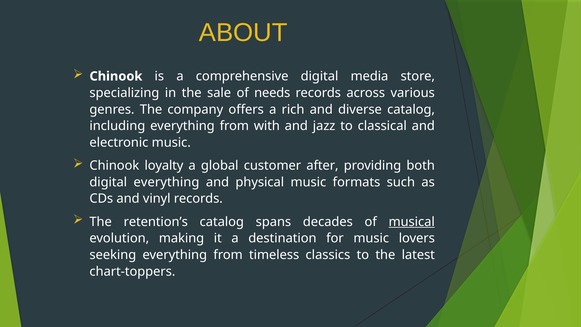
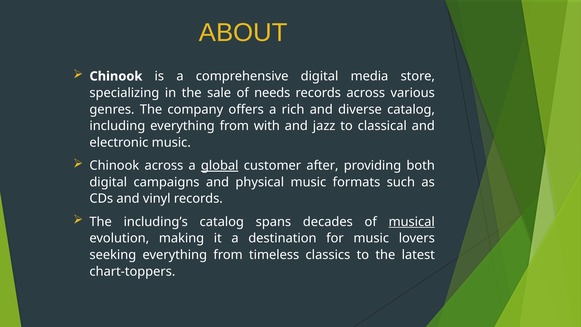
Chinook loyalty: loyalty -> across
global underline: none -> present
digital everything: everything -> campaigns
retention’s: retention’s -> including’s
